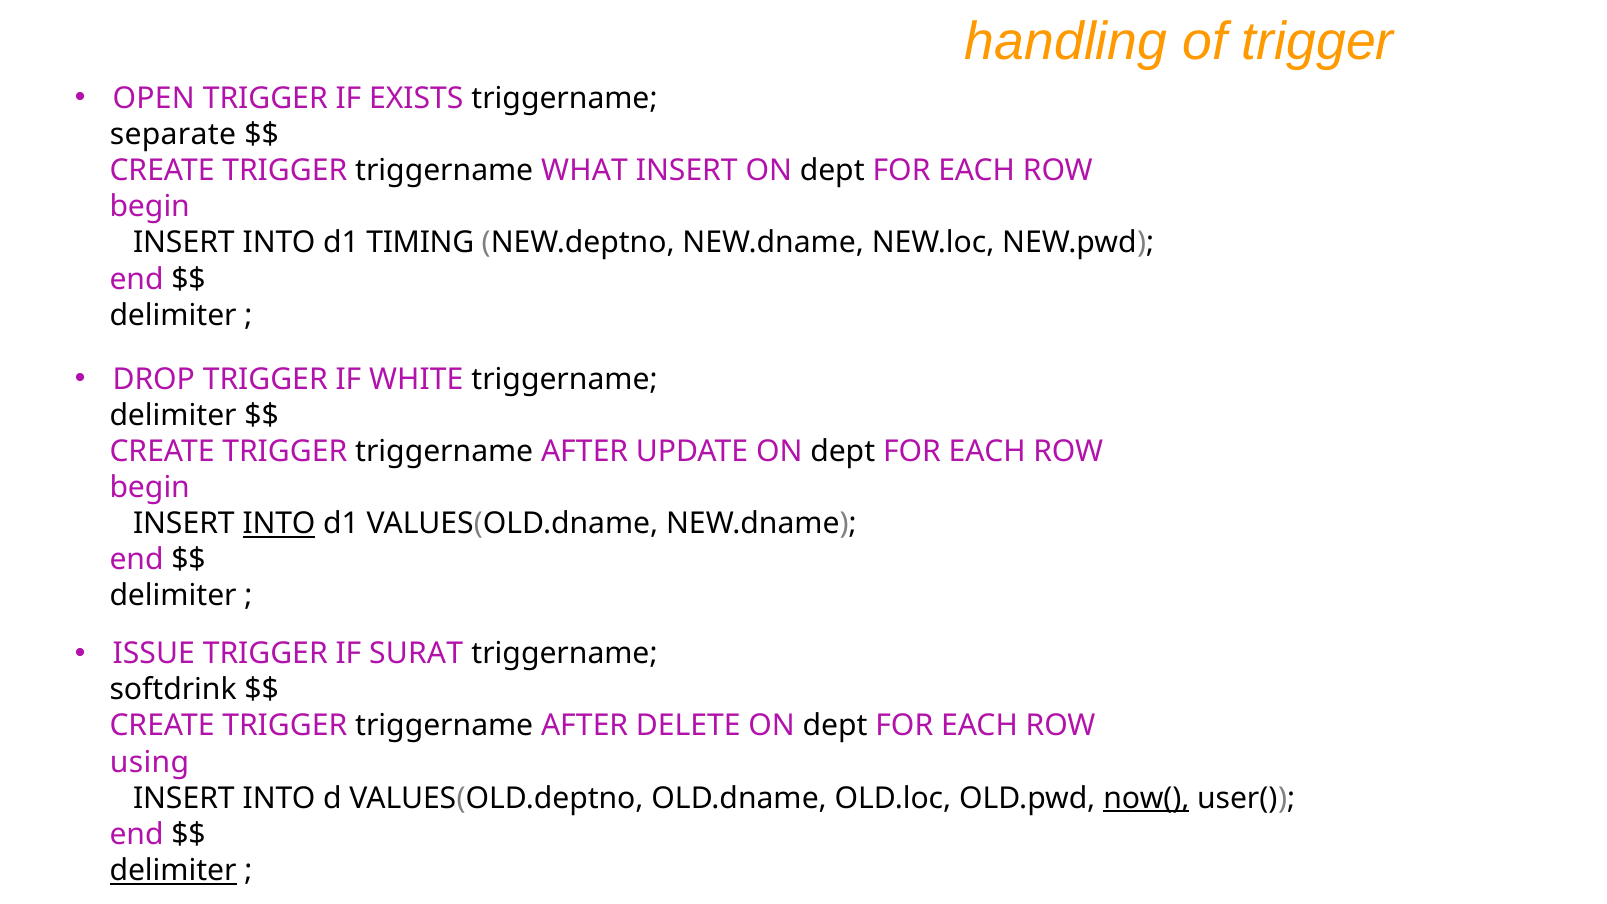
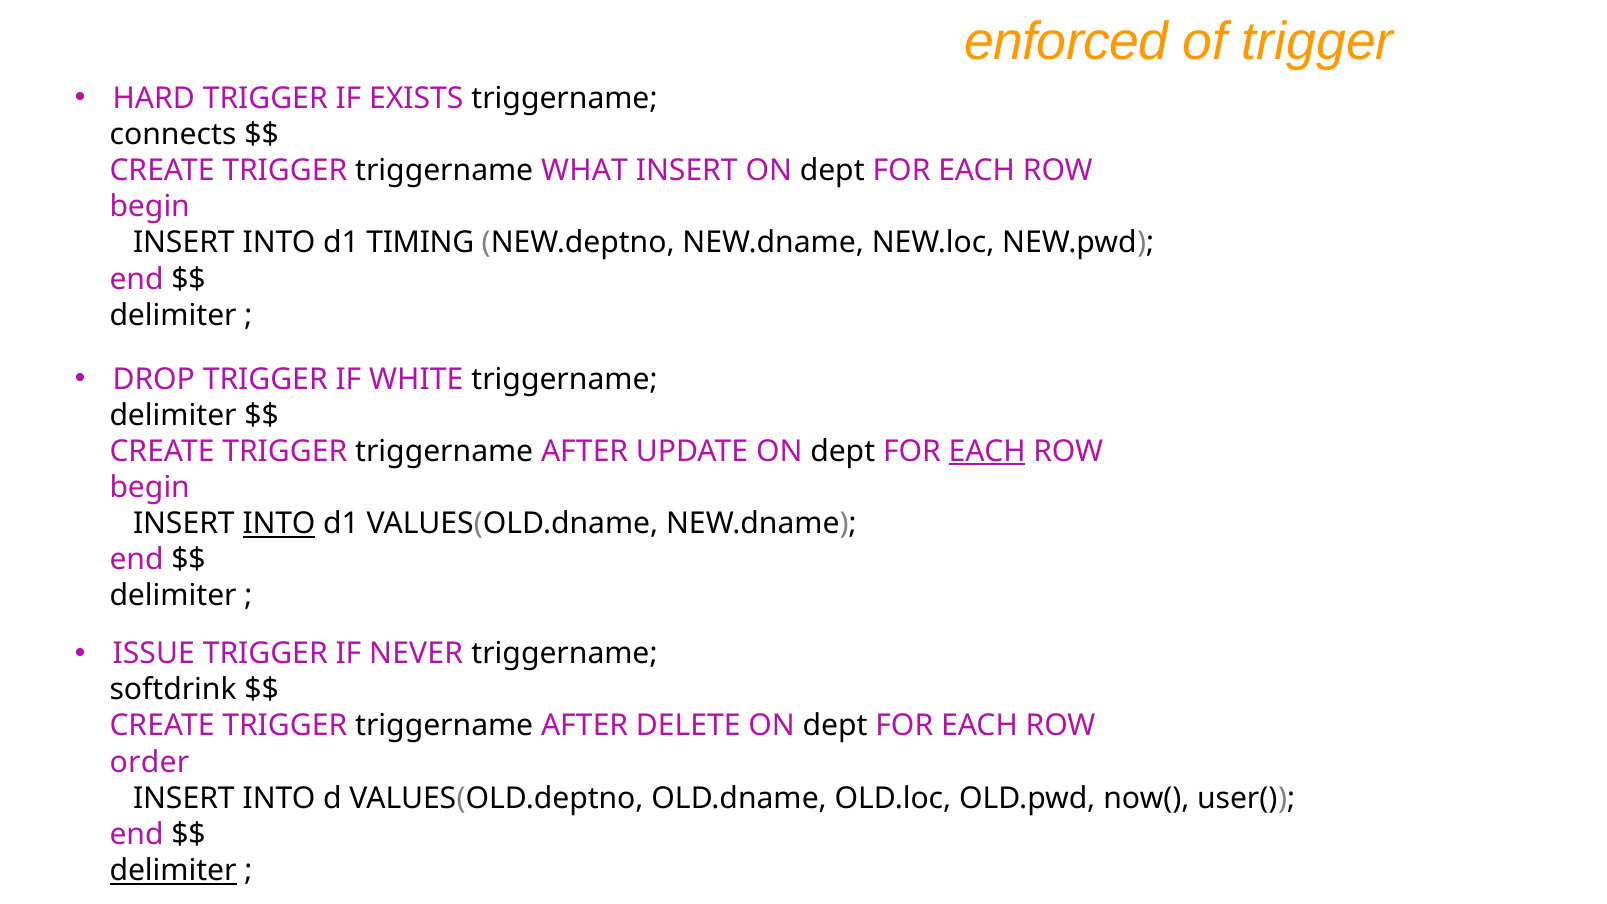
handling: handling -> enforced
OPEN: OPEN -> HARD
separate: separate -> connects
EACH at (987, 451) underline: none -> present
SURAT: SURAT -> NEVER
using: using -> order
now( underline: present -> none
